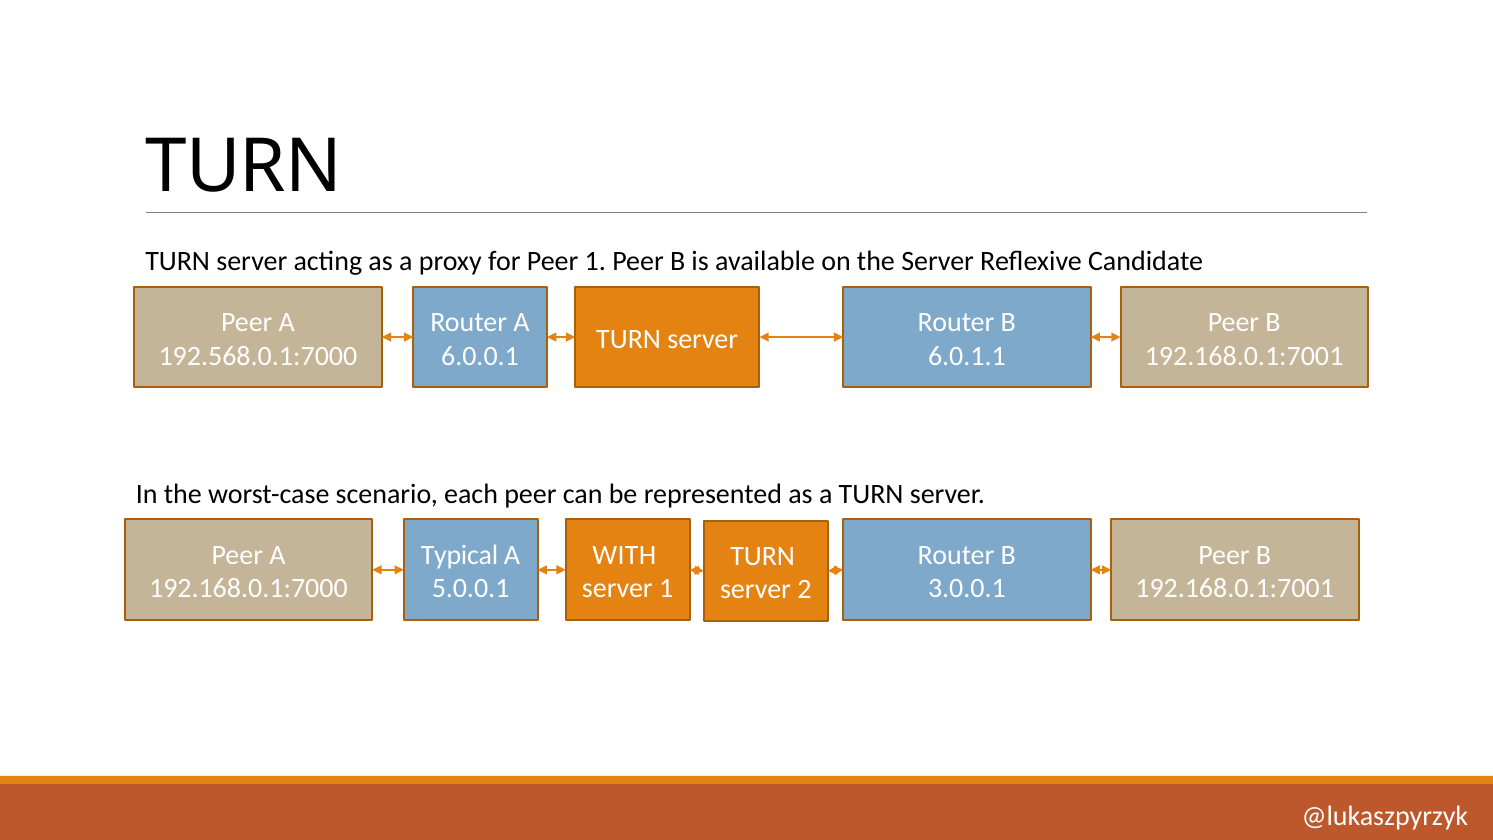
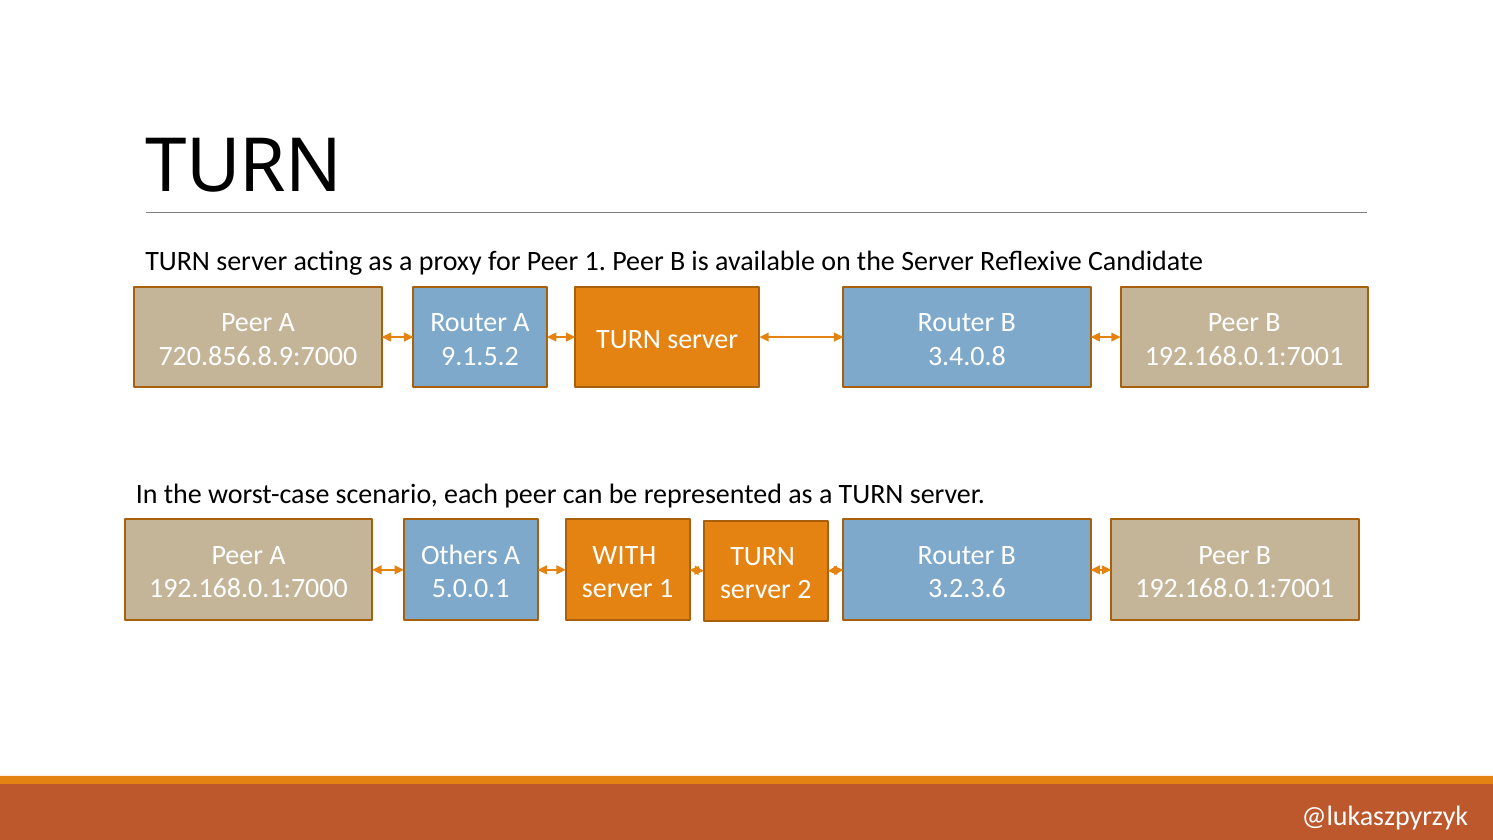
192.568.0.1:7000: 192.568.0.1:7000 -> 720.856.8.9:7000
6.0.0.1: 6.0.0.1 -> 9.1.5.2
6.0.1.1: 6.0.1.1 -> 3.4.0.8
Typical: Typical -> Others
3.0.0.1: 3.0.0.1 -> 3.2.3.6
